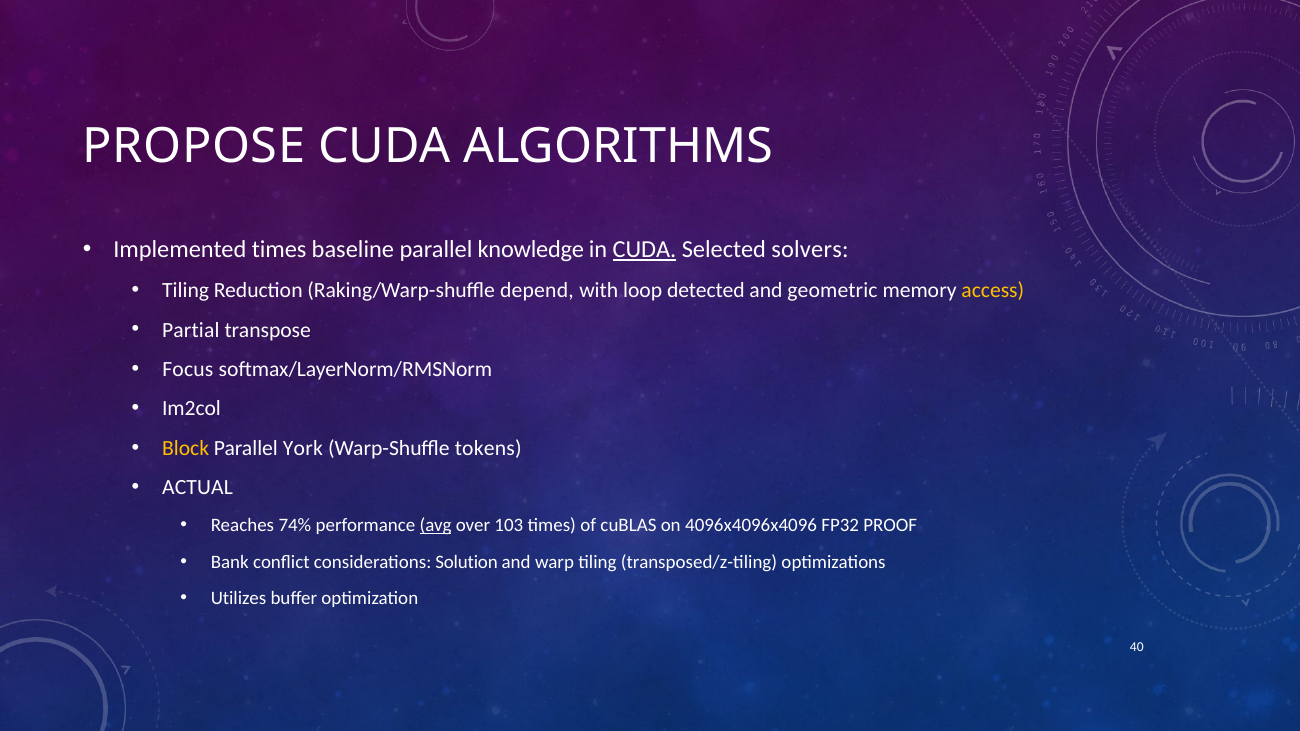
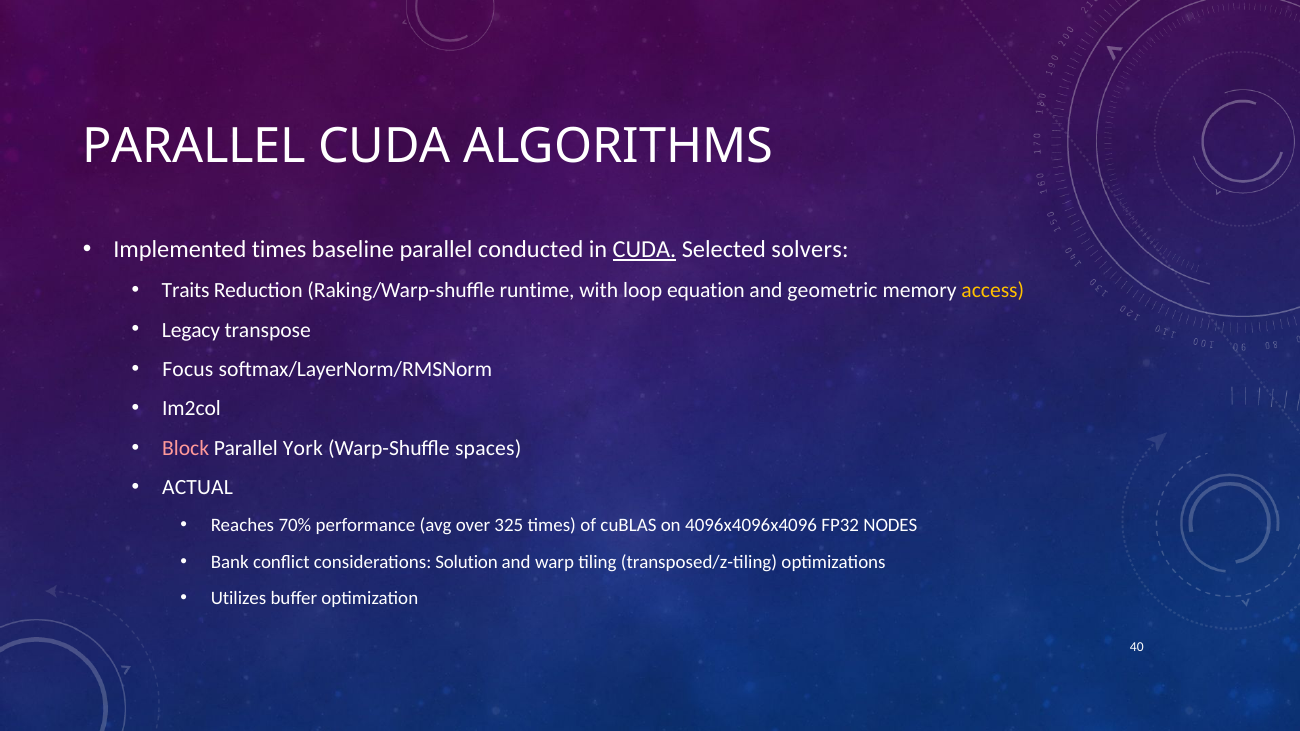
PROPOSE at (194, 146): PROPOSE -> PARALLEL
knowledge: knowledge -> conducted
Tiling at (186, 290): Tiling -> Traits
depend: depend -> runtime
detected: detected -> equation
Partial: Partial -> Legacy
Block colour: yellow -> pink
tokens: tokens -> spaces
74%: 74% -> 70%
avg underline: present -> none
103: 103 -> 325
PROOF: PROOF -> NODES
